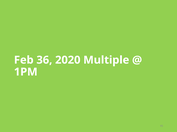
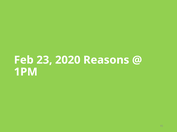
36: 36 -> 23
Multiple: Multiple -> Reasons
